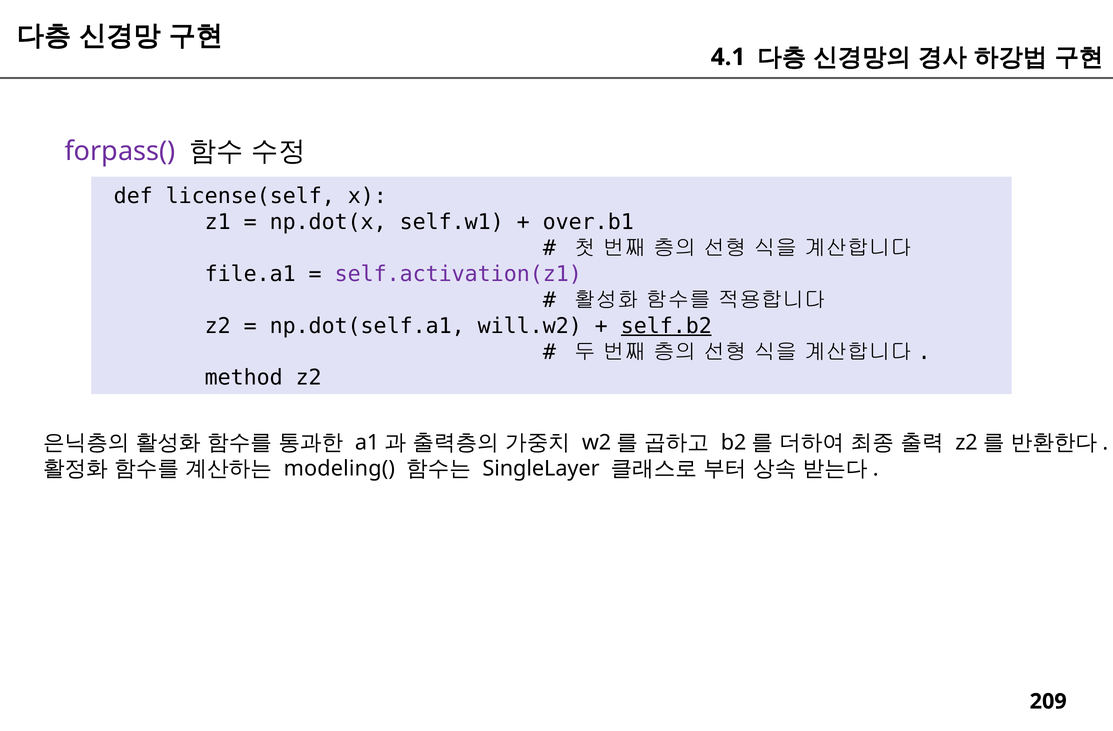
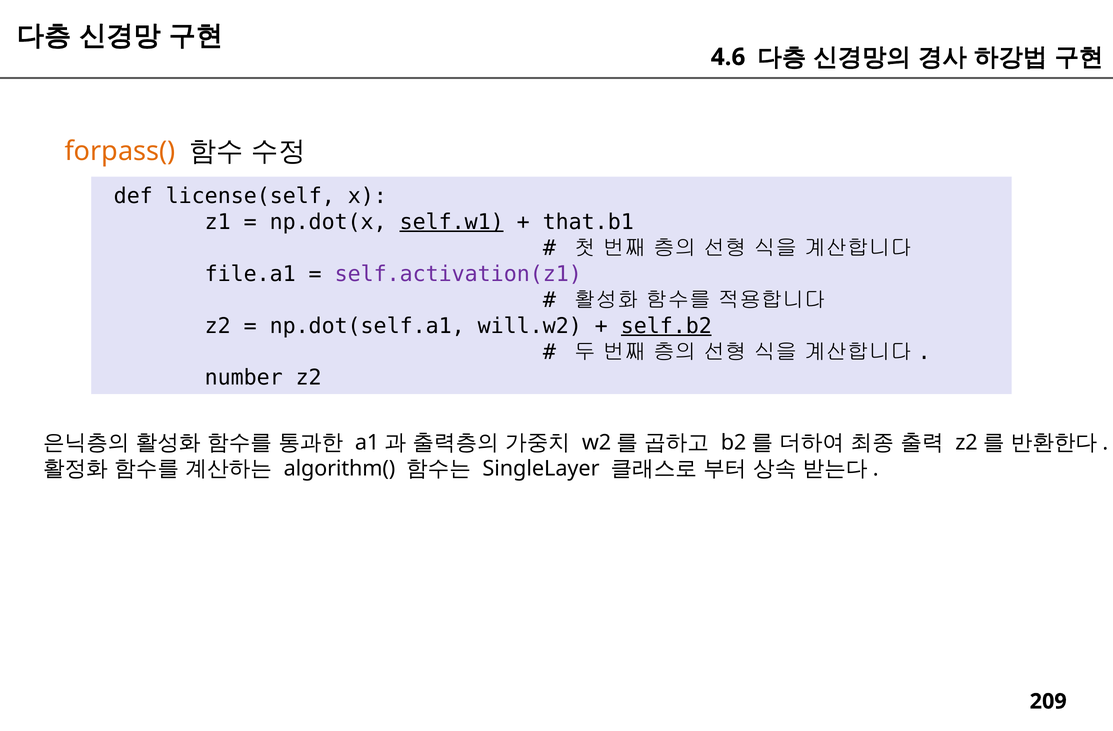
4.1: 4.1 -> 4.6
forpass( colour: purple -> orange
self.w1 underline: none -> present
over.b1: over.b1 -> that.b1
method: method -> number
modeling(: modeling( -> algorithm(
